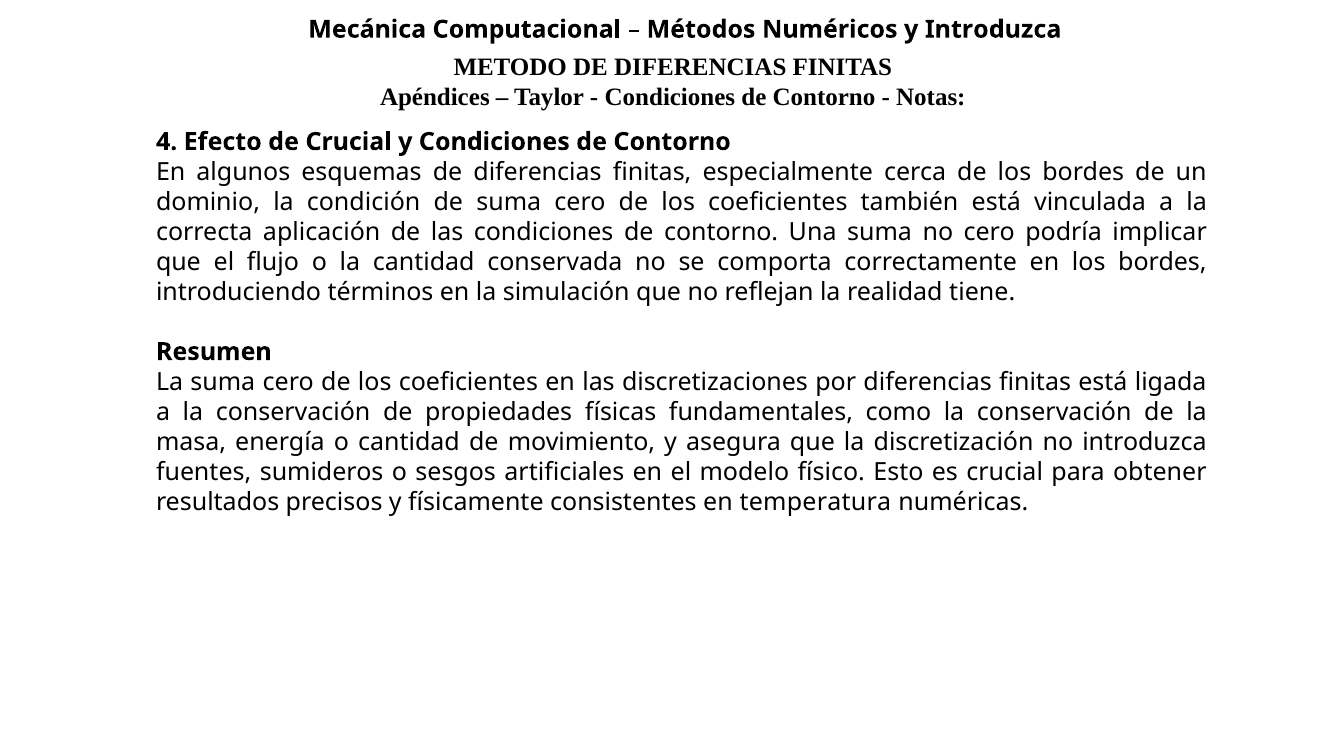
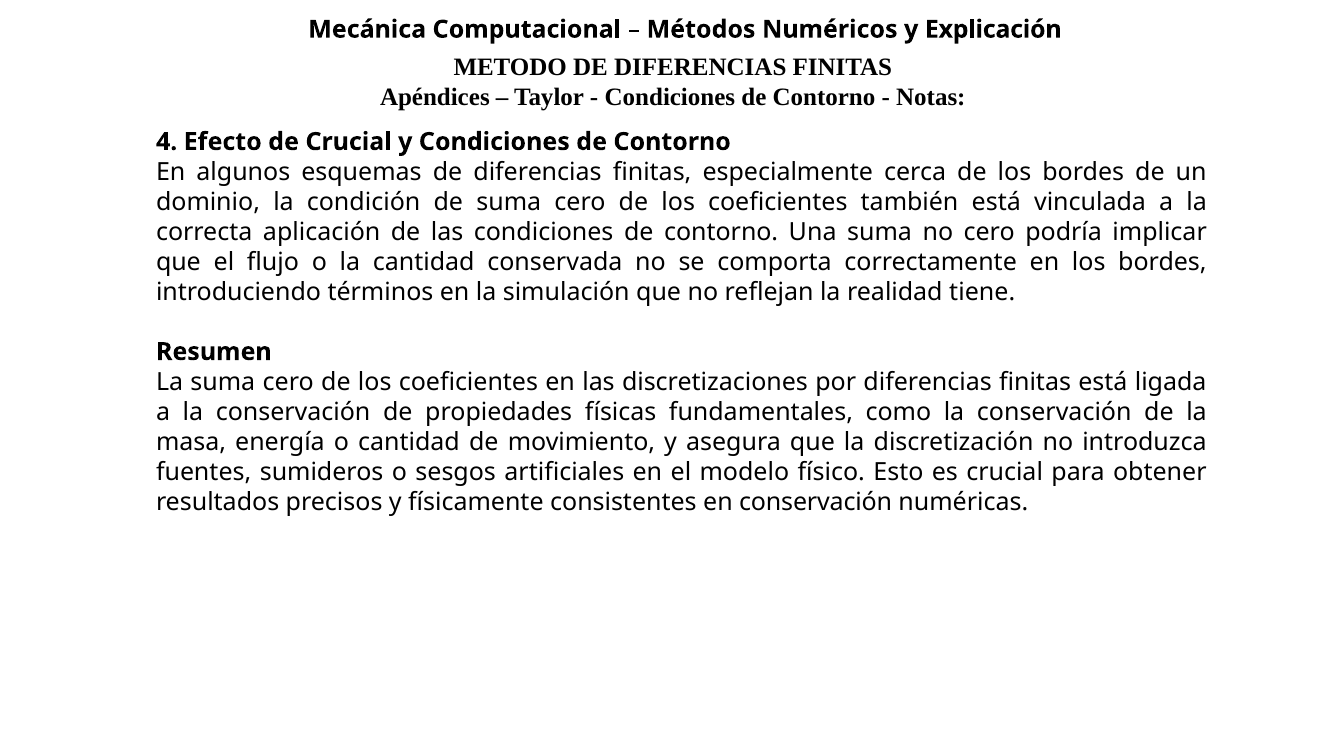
y Introduzca: Introduzca -> Explicación
en temperatura: temperatura -> conservación
